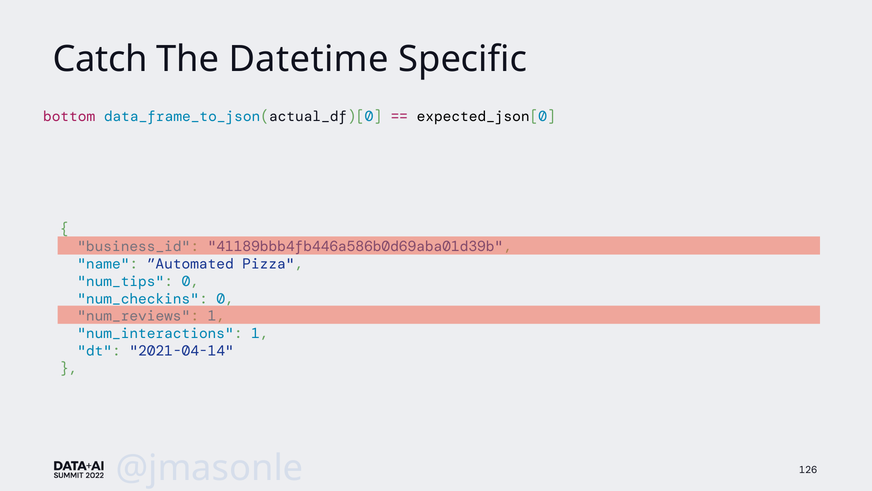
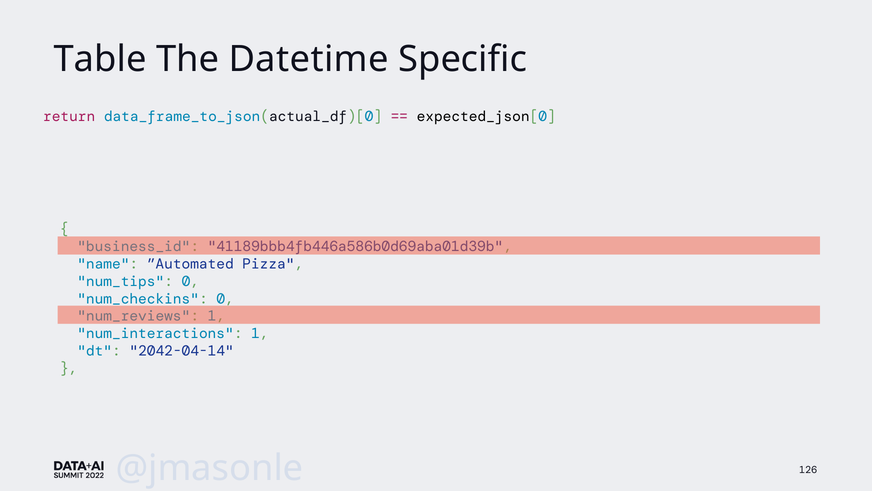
Catch: Catch -> Table
bottom: bottom -> return
2021-04-14: 2021-04-14 -> 2042-04-14
